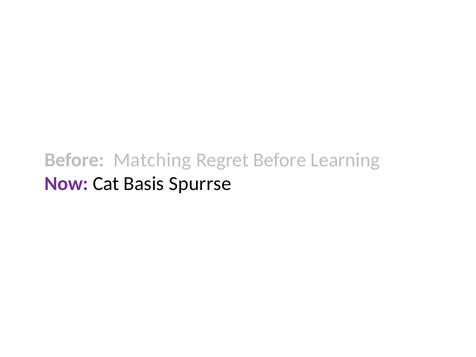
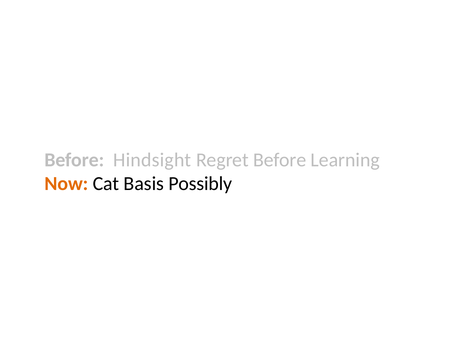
Matching: Matching -> Hindsight
Now colour: purple -> orange
Spurrse: Spurrse -> Possibly
